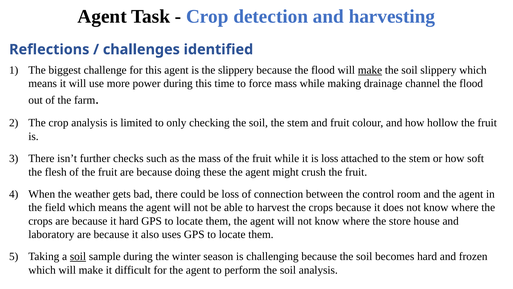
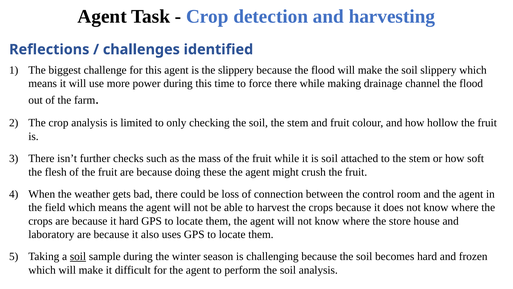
make at (370, 70) underline: present -> none
force mass: mass -> there
is loss: loss -> soil
